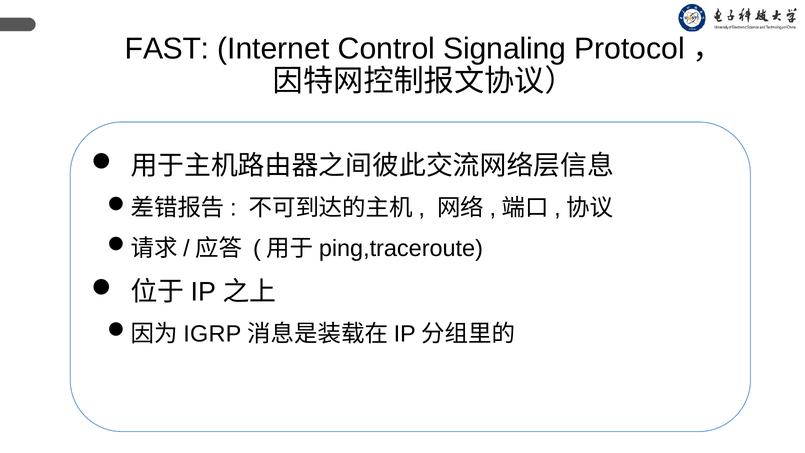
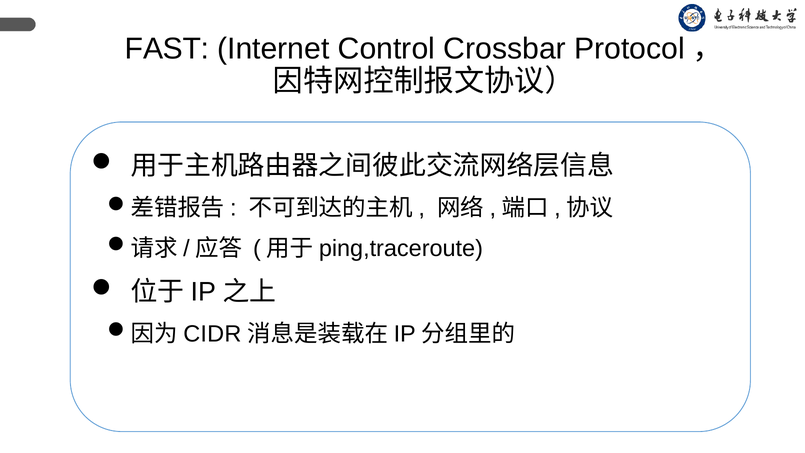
Signaling: Signaling -> Crossbar
IGRP: IGRP -> CIDR
